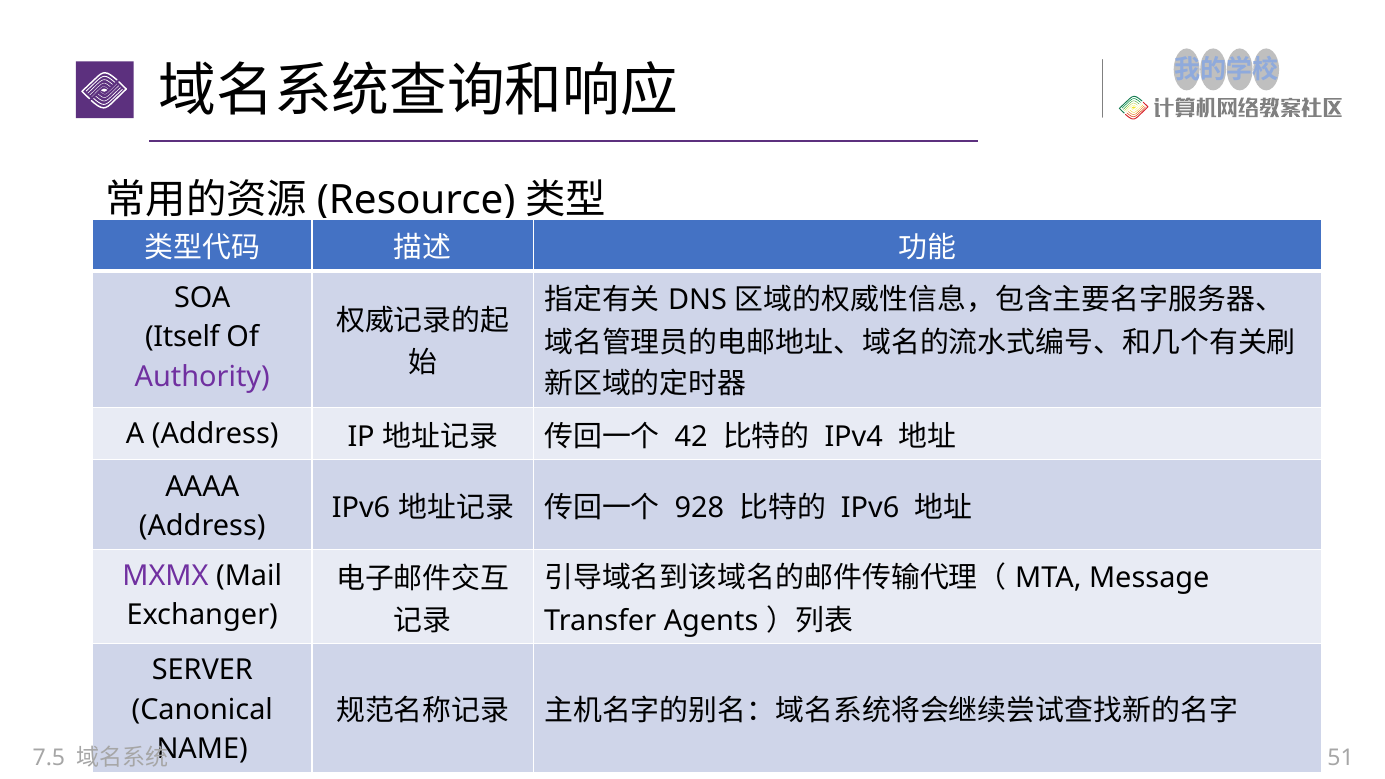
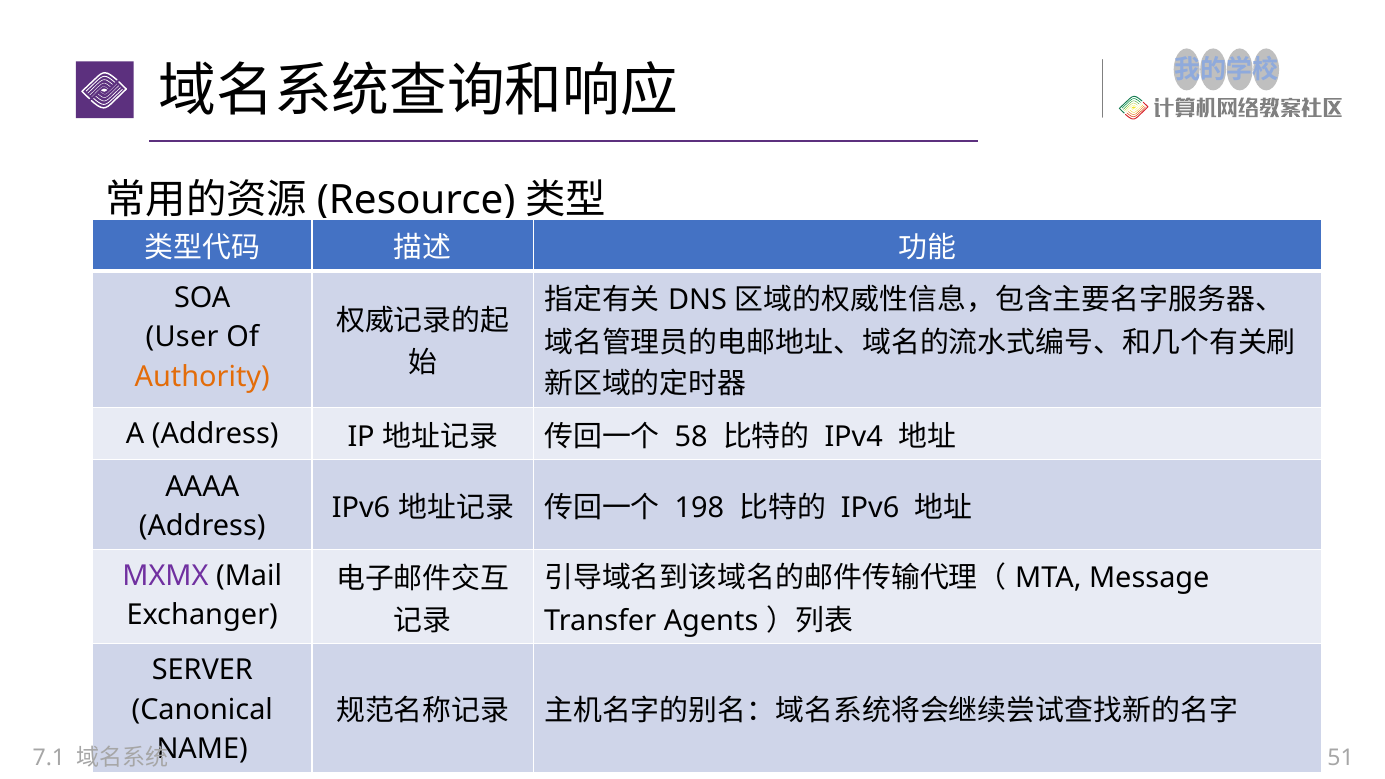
Itself: Itself -> User
Authority colour: purple -> orange
42: 42 -> 58
928: 928 -> 198
7.5: 7.5 -> 7.1
